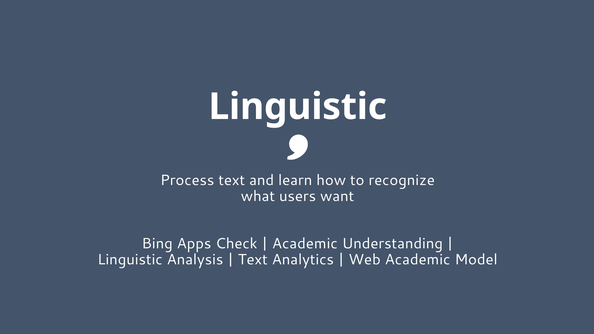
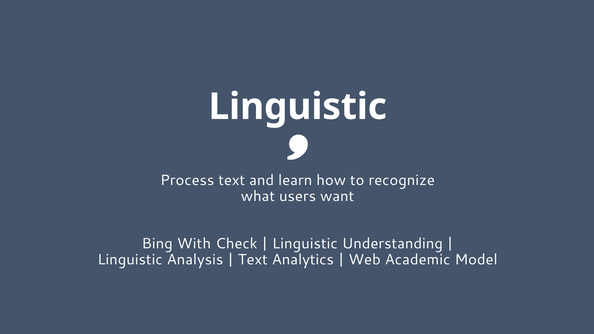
Apps: Apps -> With
Academic at (305, 244): Academic -> Linguistic
